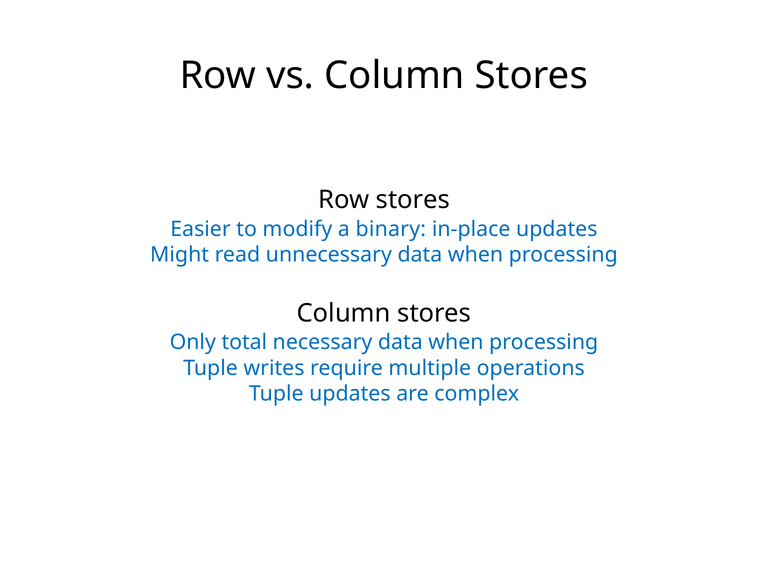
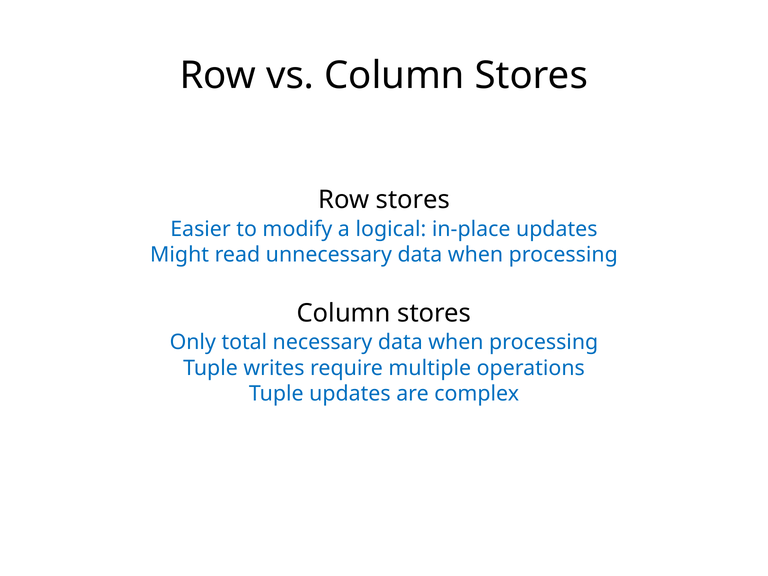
binary: binary -> logical
